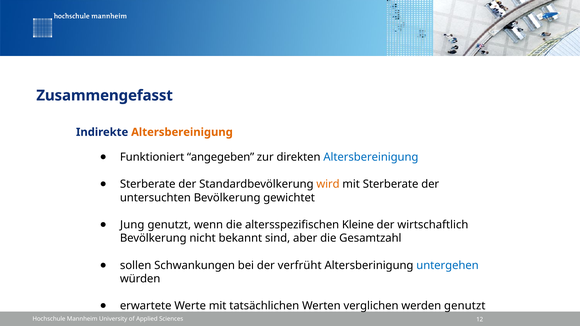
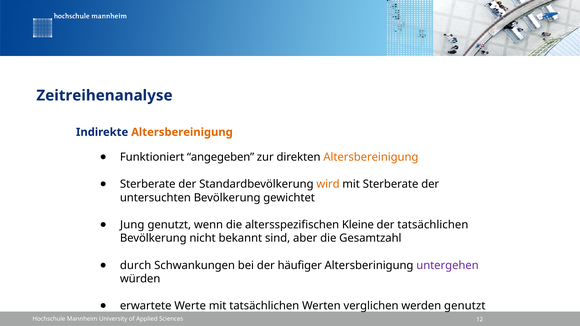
Zusammengefasst: Zusammengefasst -> Zeitreihenanalyse
Altersbereinigung at (371, 157) colour: blue -> orange
der wirtschaftlich: wirtschaftlich -> tatsächlichen
sollen: sollen -> durch
verfrüht: verfrüht -> häufiger
untergehen colour: blue -> purple
